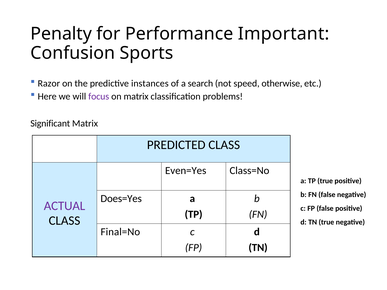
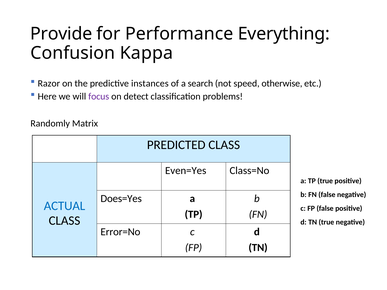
Penalty: Penalty -> Provide
Important: Important -> Everything
Sports: Sports -> Kappa
on matrix: matrix -> detect
Significant: Significant -> Randomly
ACTUAL colour: purple -> blue
Final=No: Final=No -> Error=No
